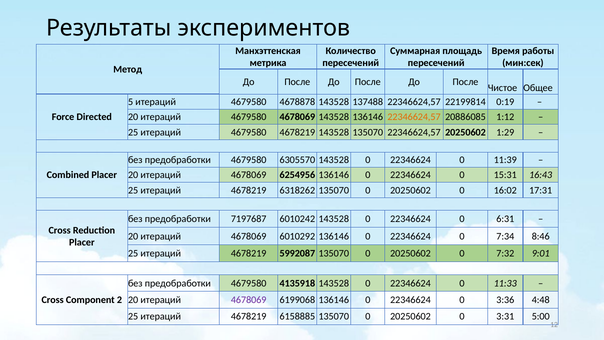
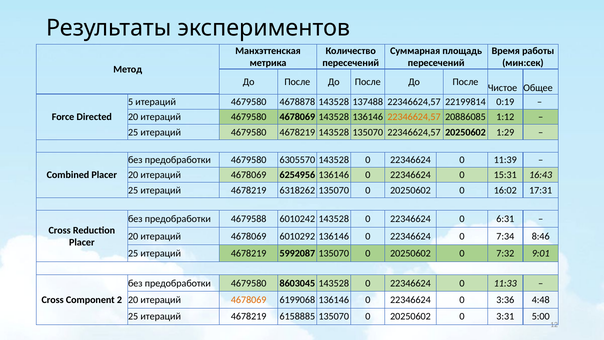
7197687: 7197687 -> 4679588
4135918: 4135918 -> 8603045
4678069 at (249, 300) colour: purple -> orange
